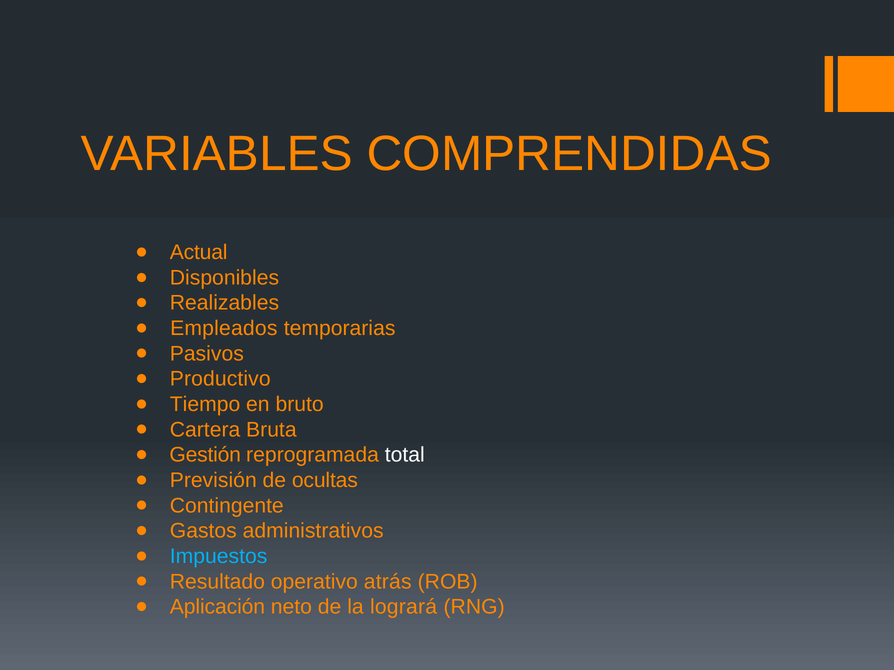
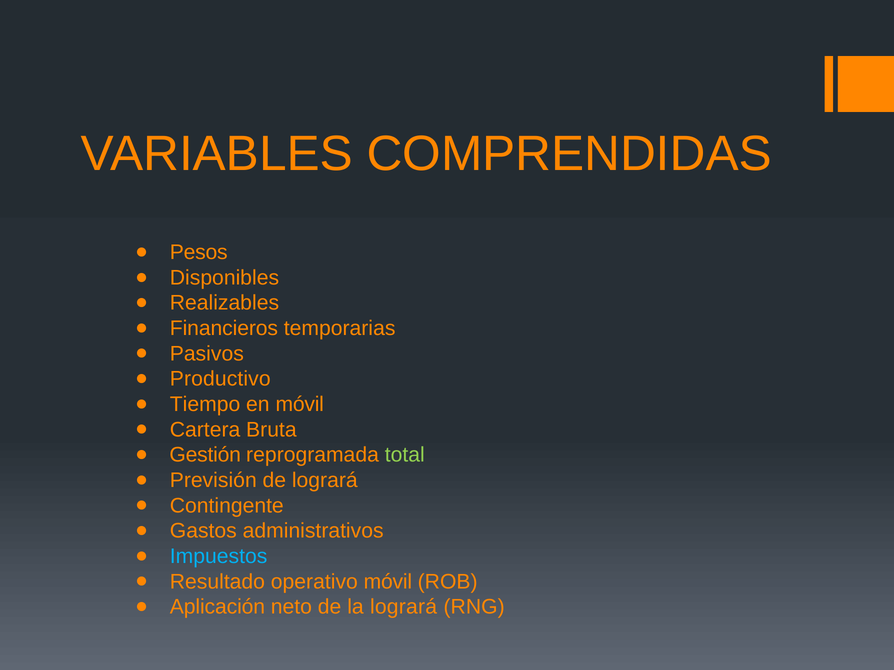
Actual: Actual -> Pesos
Empleados: Empleados -> Financieros
en bruto: bruto -> móvil
total colour: white -> light green
de ocultas: ocultas -> logrará
operativo atrás: atrás -> móvil
